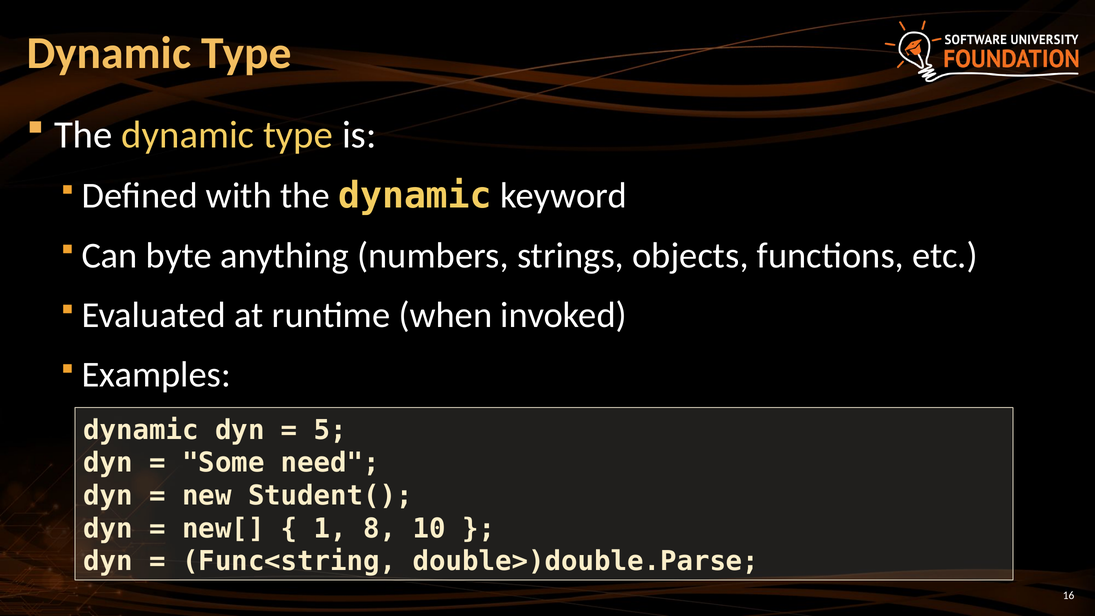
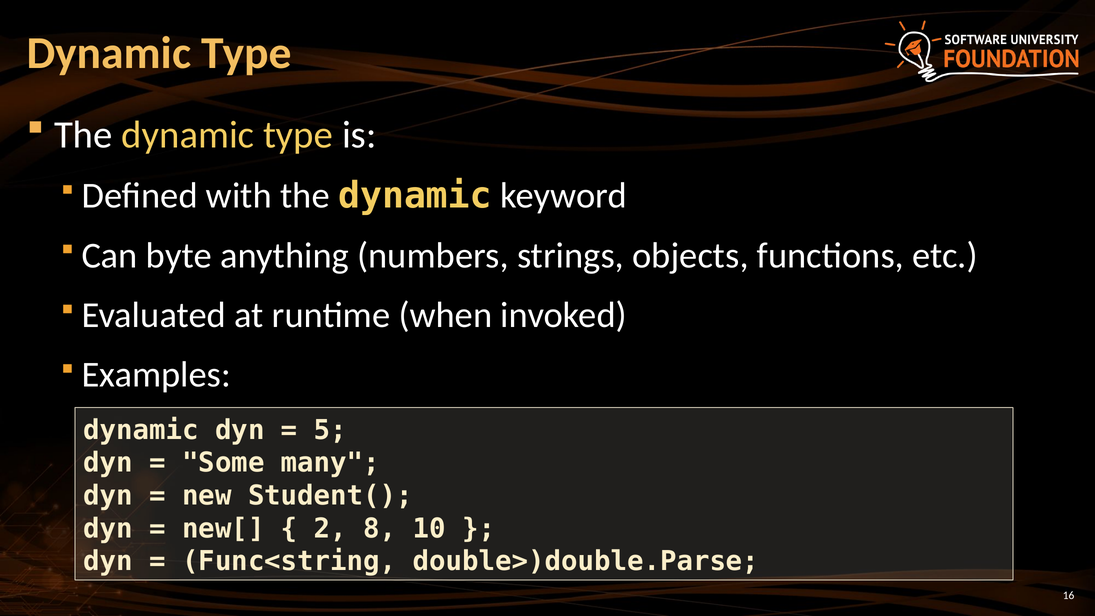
need: need -> many
1: 1 -> 2
